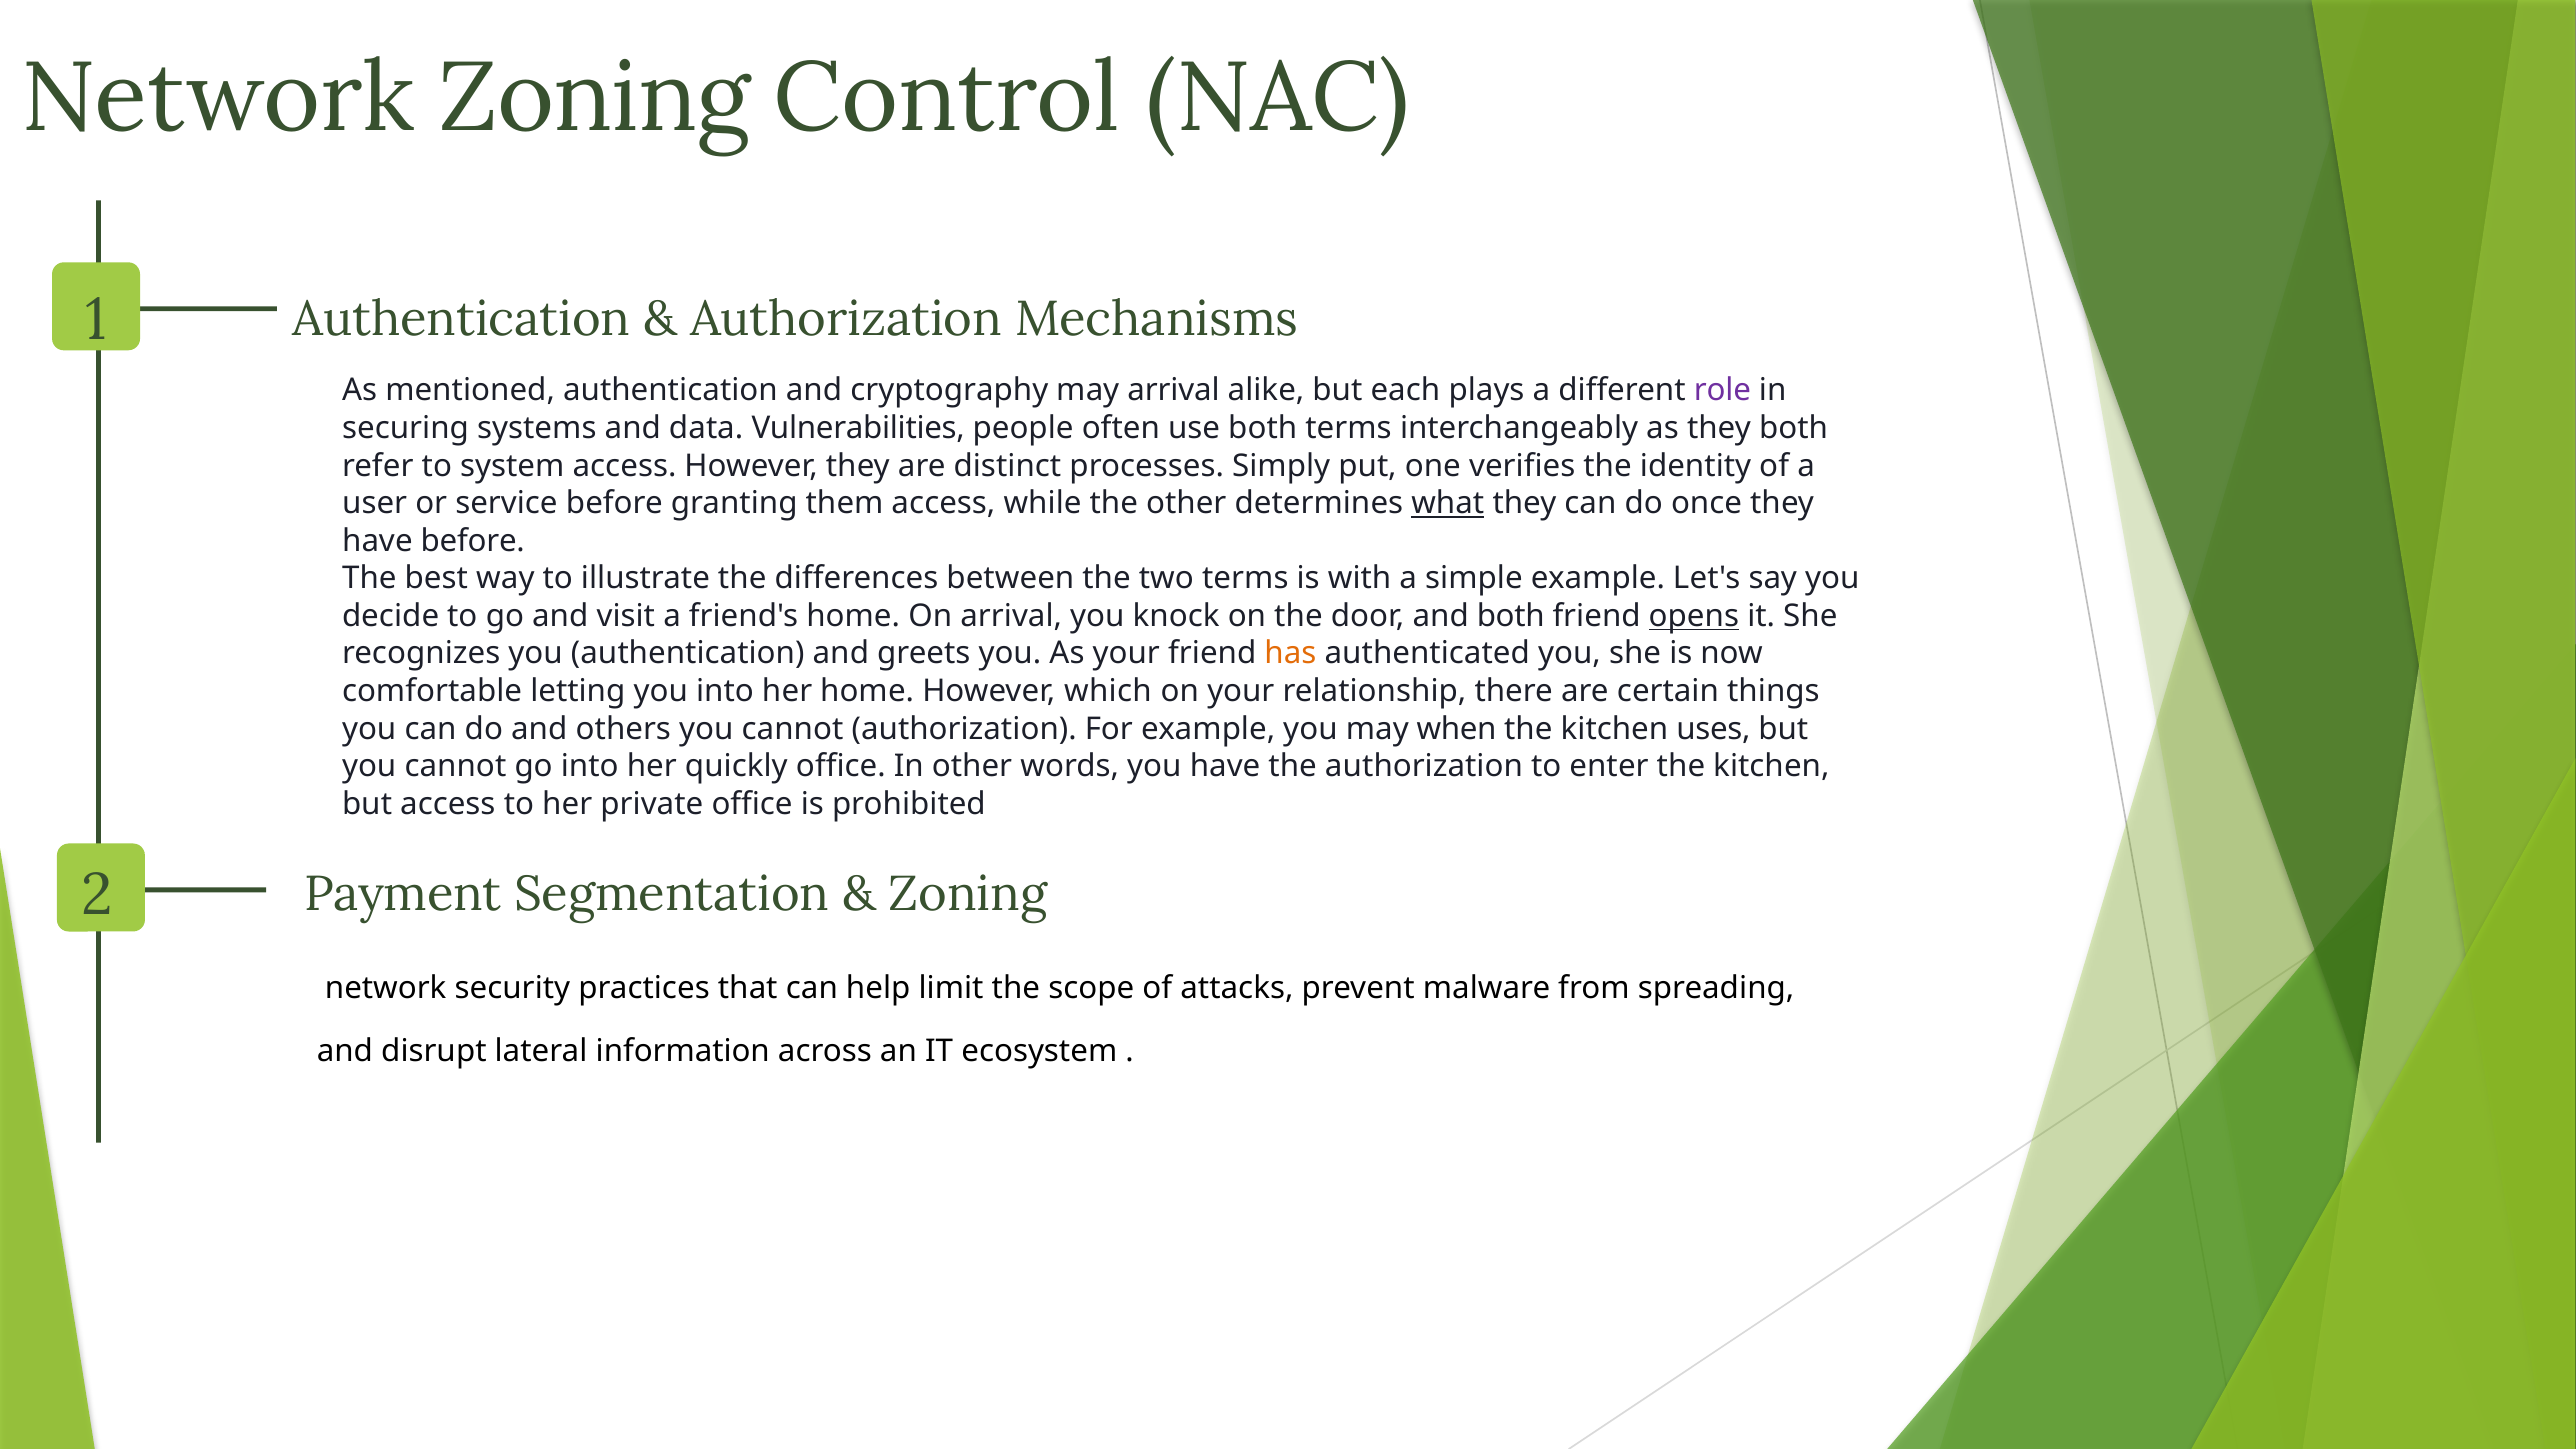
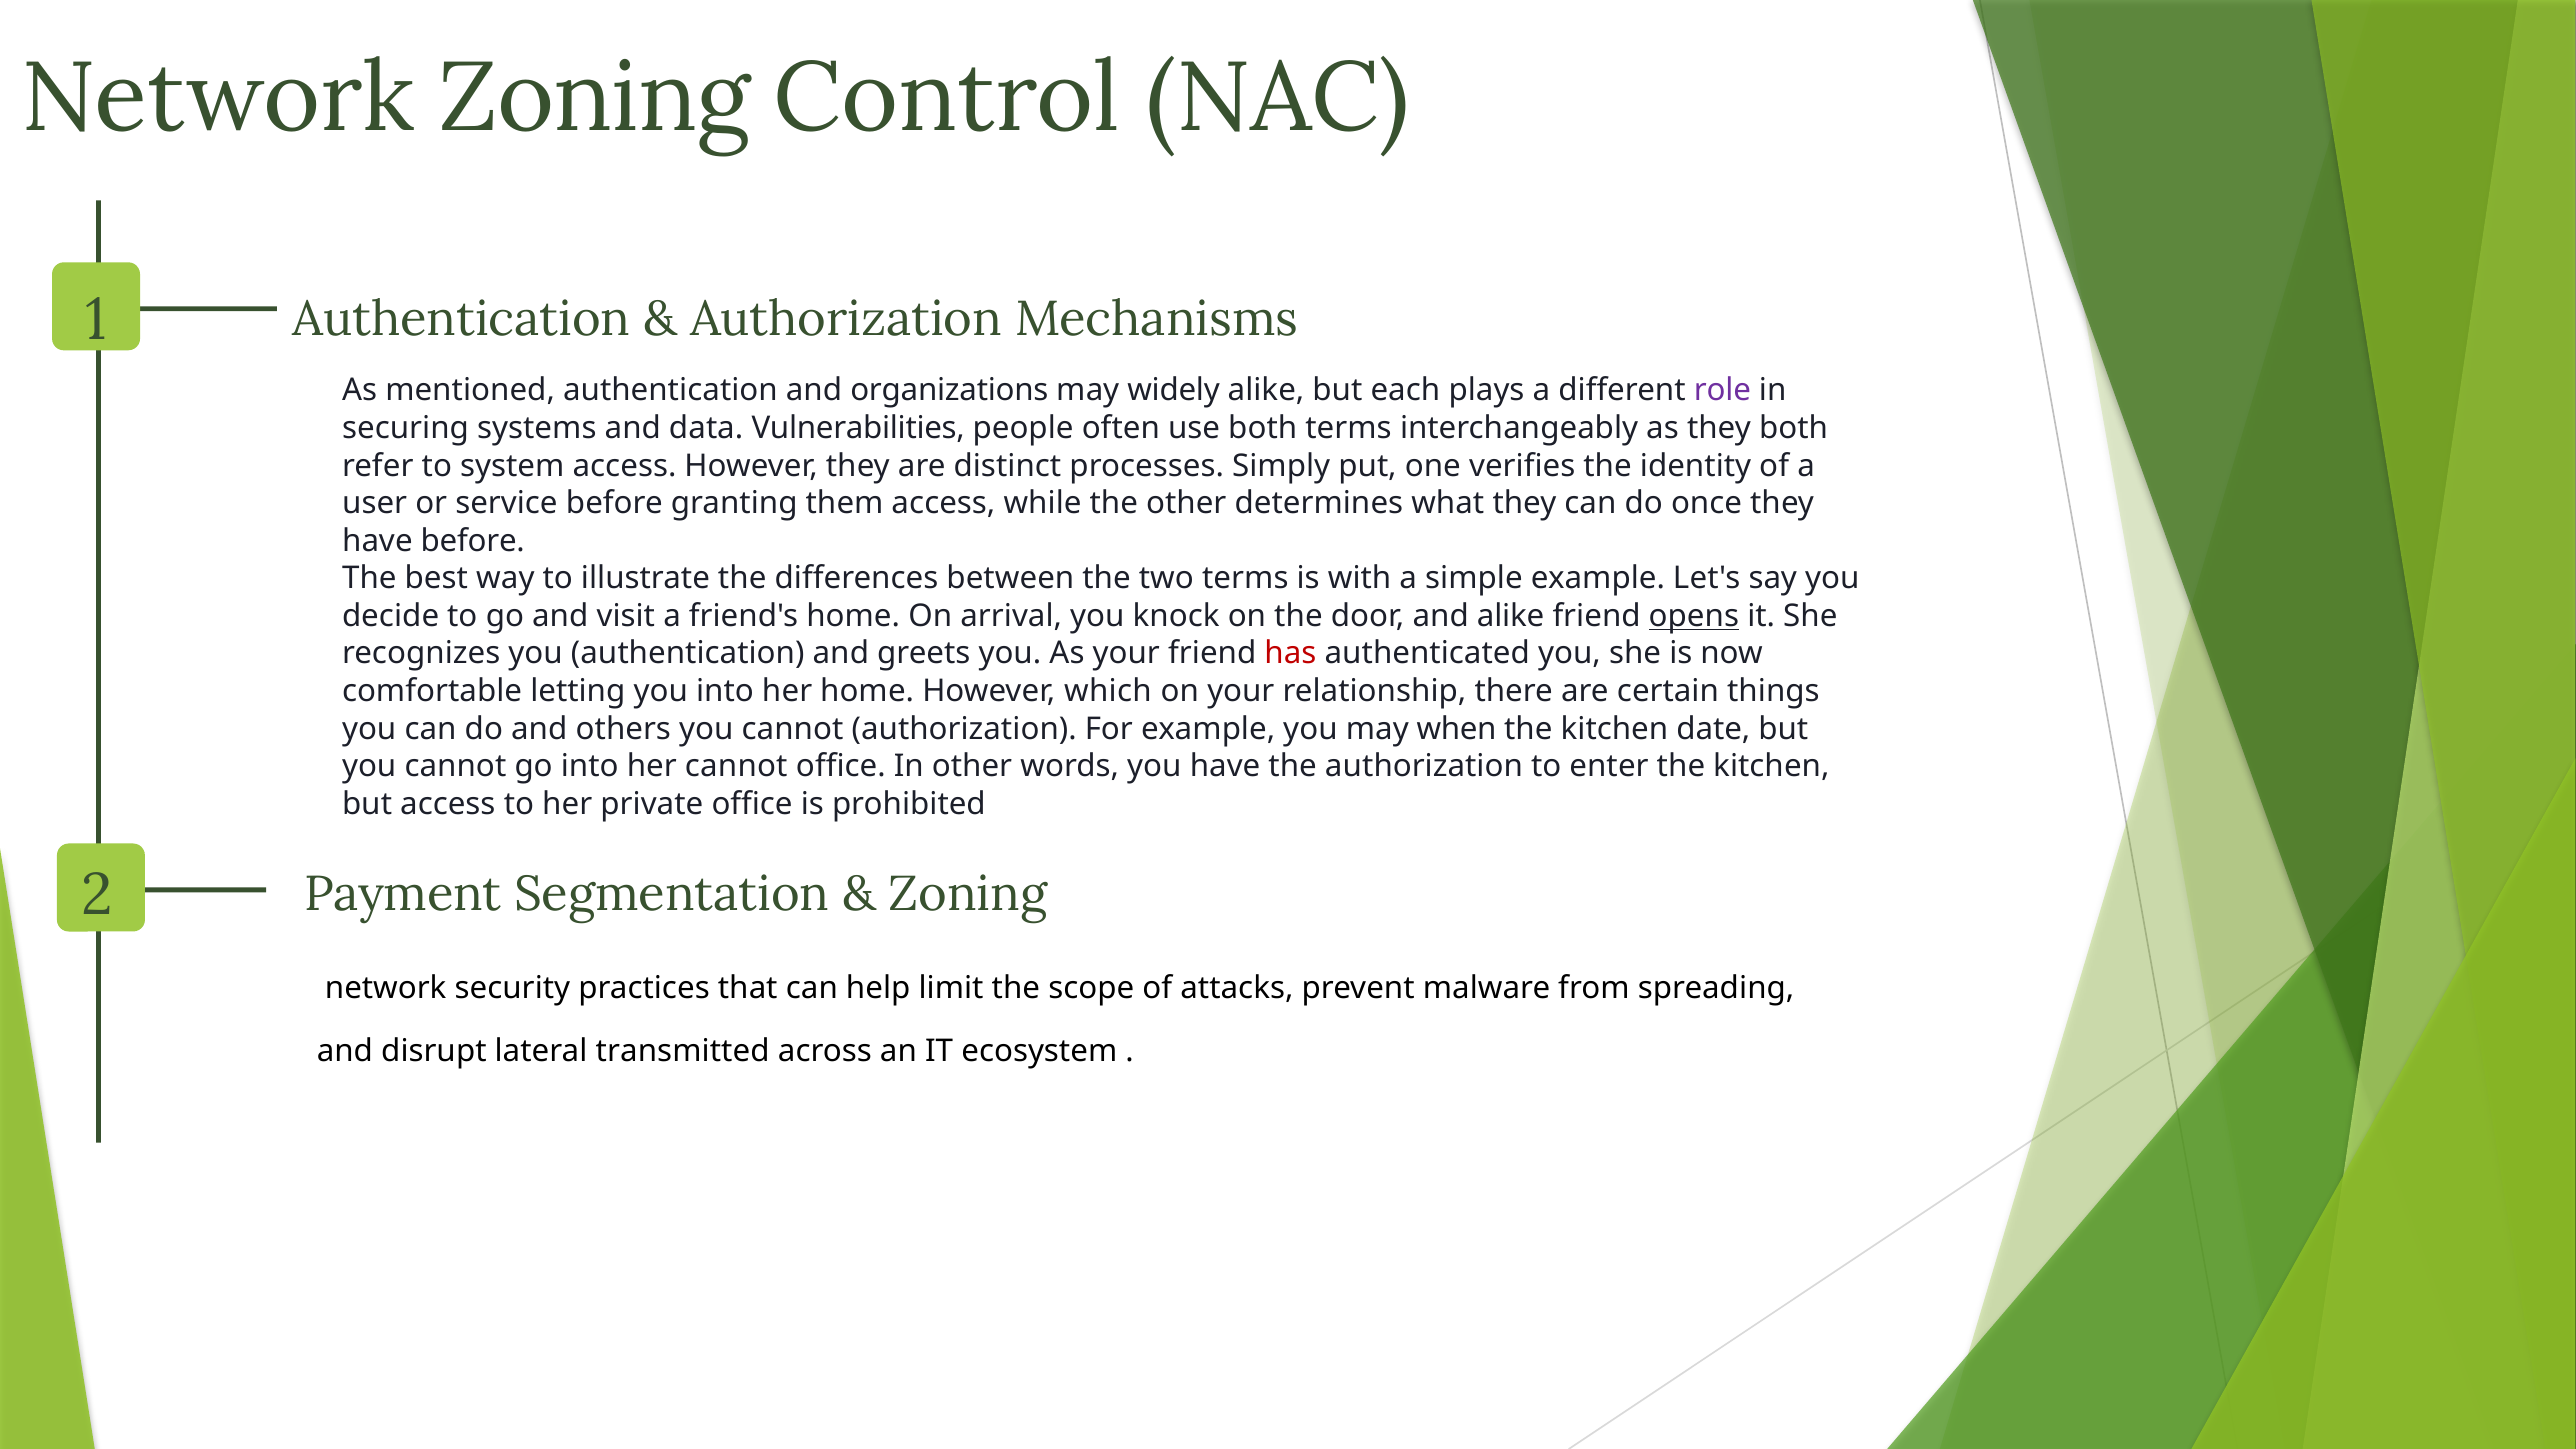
cryptography: cryptography -> organizations
may arrival: arrival -> widely
what underline: present -> none
and both: both -> alike
has colour: orange -> red
uses: uses -> date
her quickly: quickly -> cannot
information: information -> transmitted
